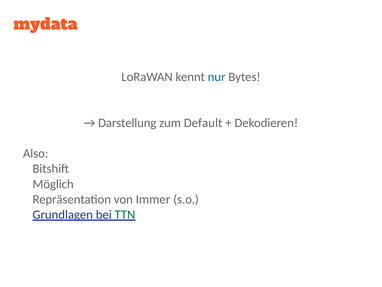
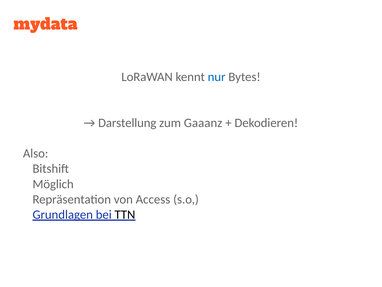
Default: Default -> Gaaanz
Immer: Immer -> Access
TTN colour: green -> black
